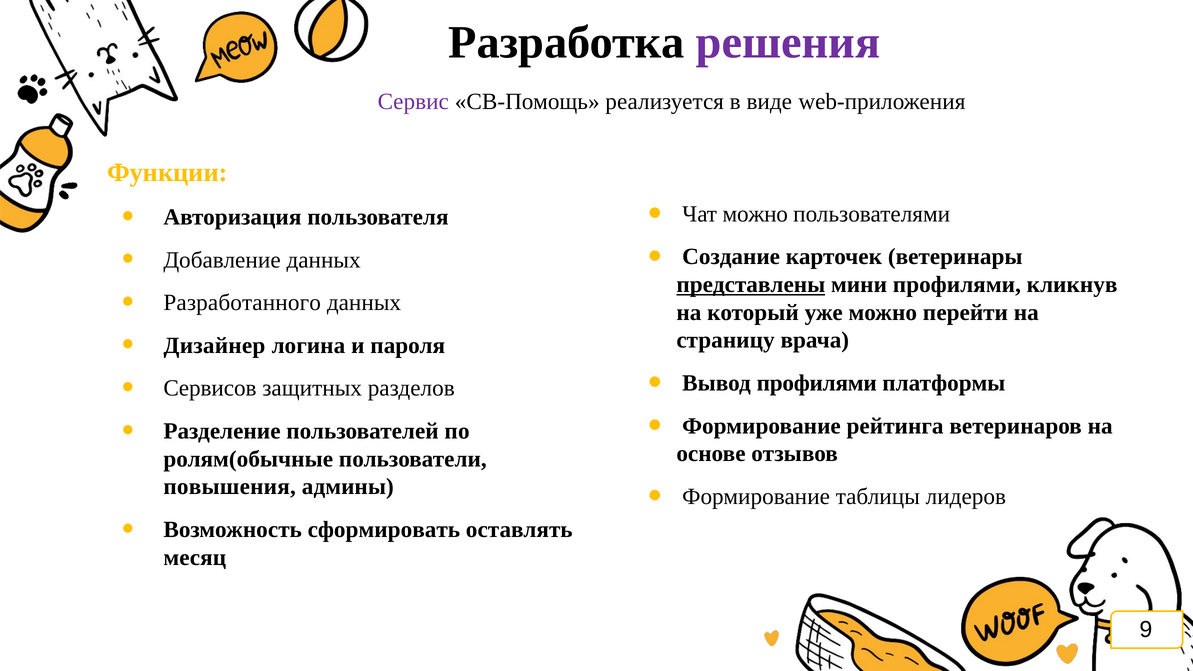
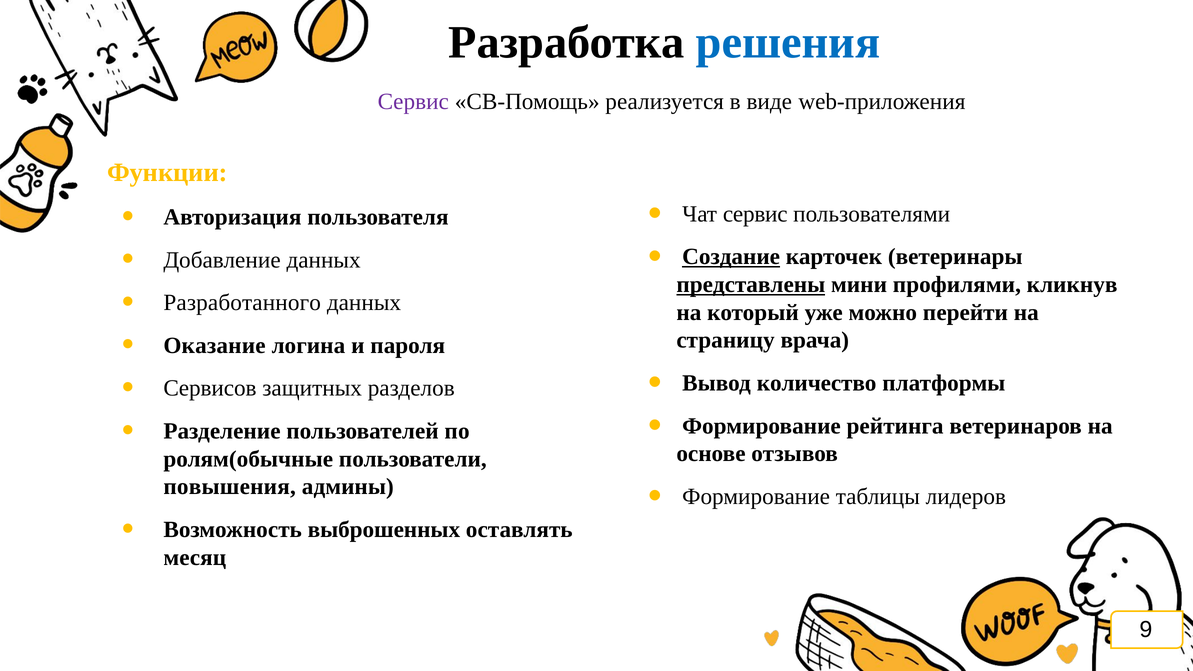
решения colour: purple -> blue
Чат можно: можно -> сервис
Создание underline: none -> present
Дизайнер: Дизайнер -> Оказание
Вывод профилями: профилями -> количество
сформировать: сформировать -> выброшенных
